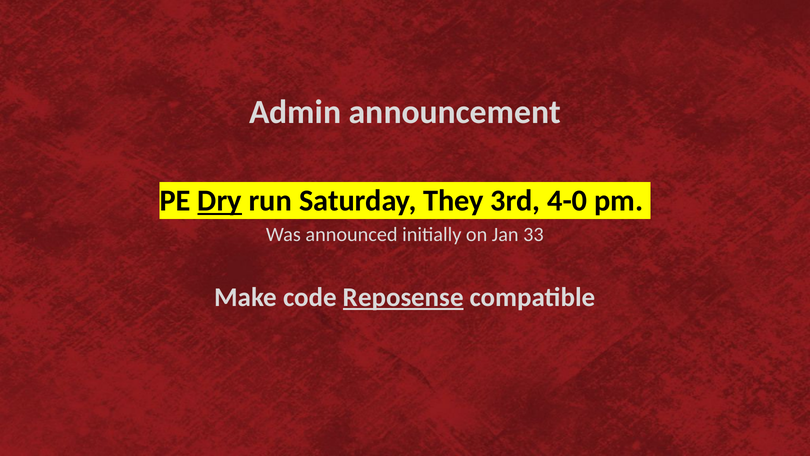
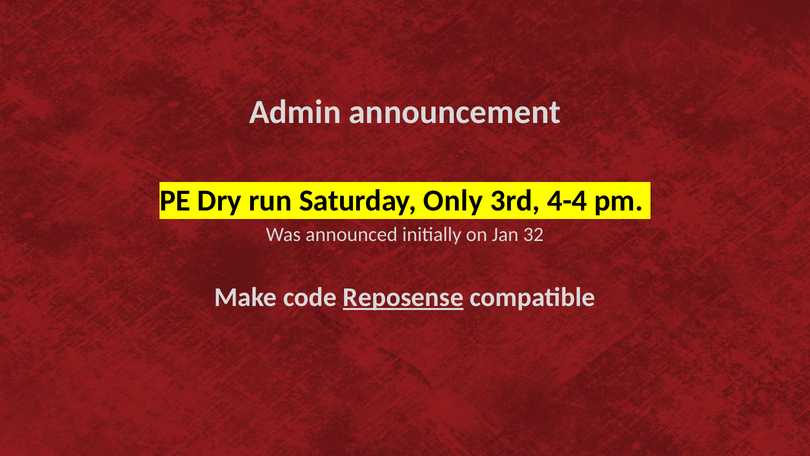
Dry underline: present -> none
They: They -> Only
4-0: 4-0 -> 4-4
33: 33 -> 32
